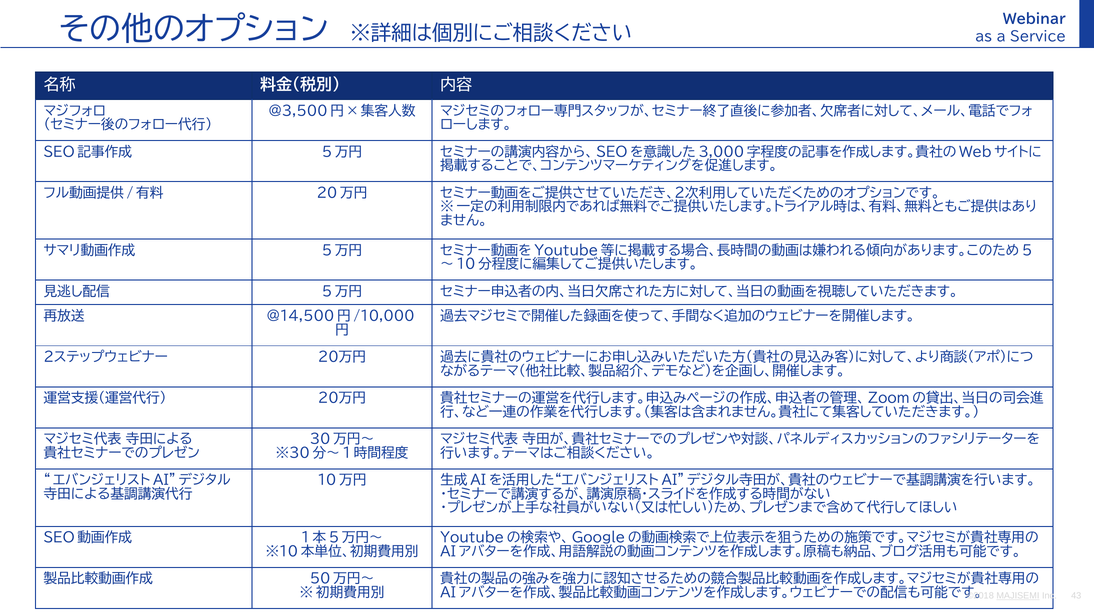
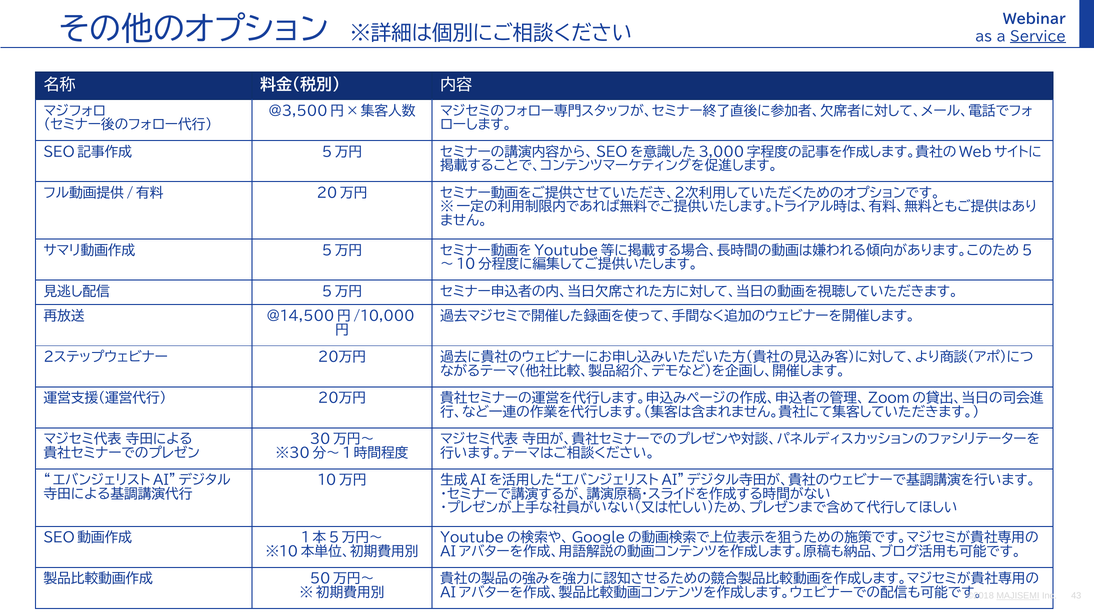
Service underline: none -> present
